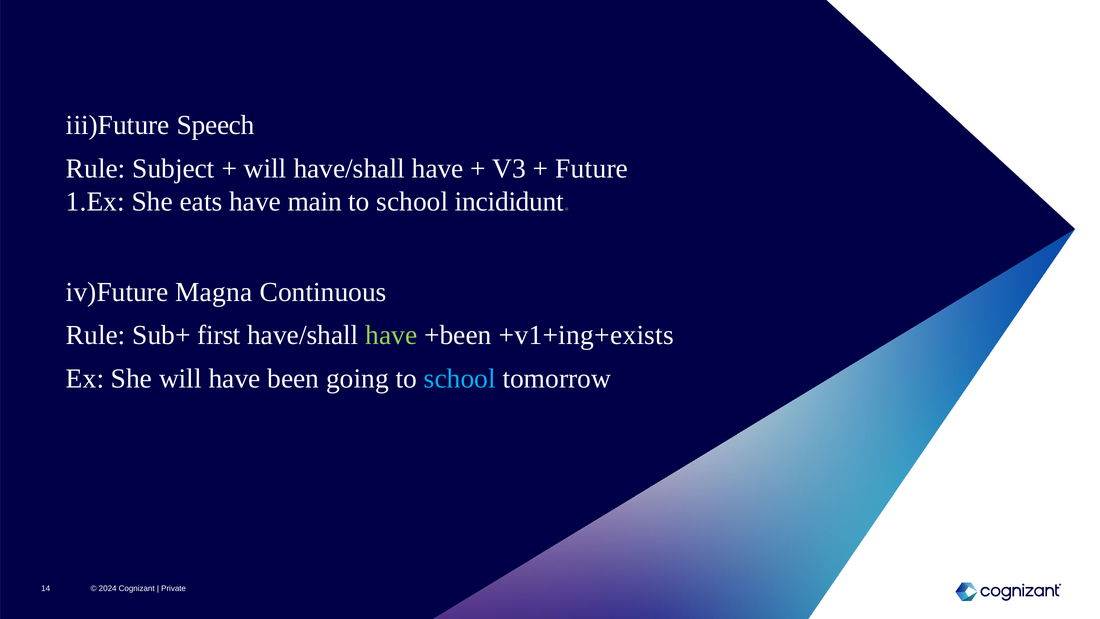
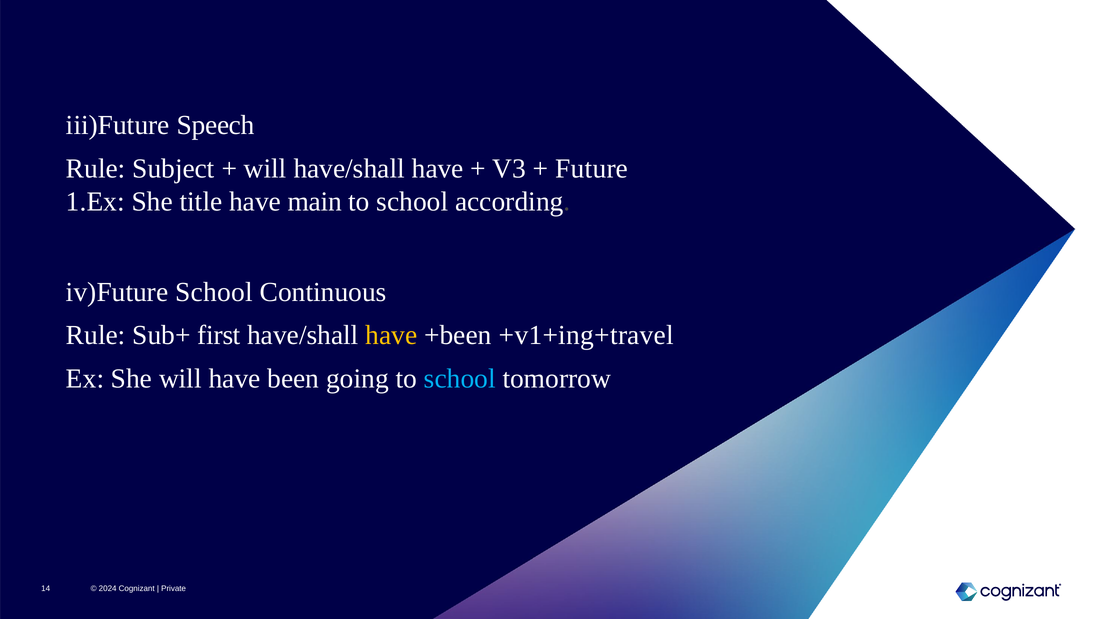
eats: eats -> title
incididunt: incididunt -> according
iv)Future Magna: Magna -> School
have at (391, 335) colour: light green -> yellow
+v1+ing+exists: +v1+ing+exists -> +v1+ing+travel
